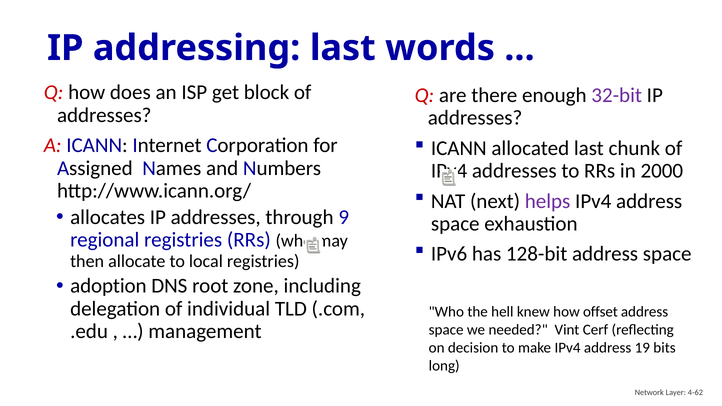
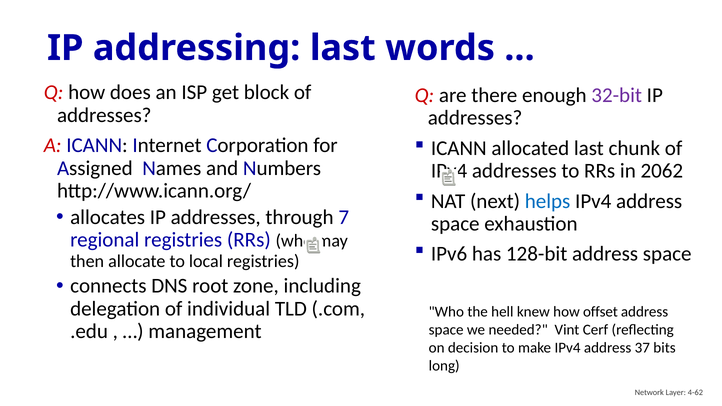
2000: 2000 -> 2062
helps colour: purple -> blue
9: 9 -> 7
adoption: adoption -> connects
19: 19 -> 37
